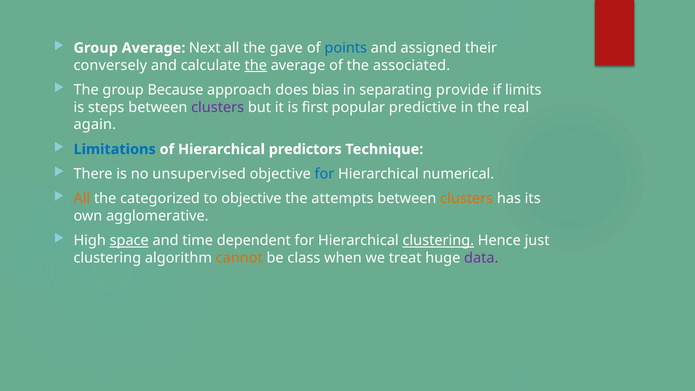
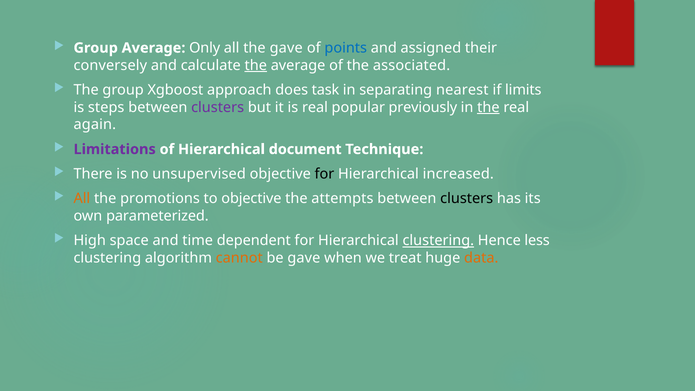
Next: Next -> Only
Because: Because -> Xgboost
bias: bias -> task
provide: provide -> nearest
is first: first -> real
predictive: predictive -> previously
the at (488, 107) underline: none -> present
Limitations colour: blue -> purple
predictors: predictors -> document
for at (324, 174) colour: blue -> black
numerical: numerical -> increased
categorized: categorized -> promotions
clusters at (467, 199) colour: orange -> black
agglomerative: agglomerative -> parameterized
space underline: present -> none
just: just -> less
be class: class -> gave
data colour: purple -> orange
